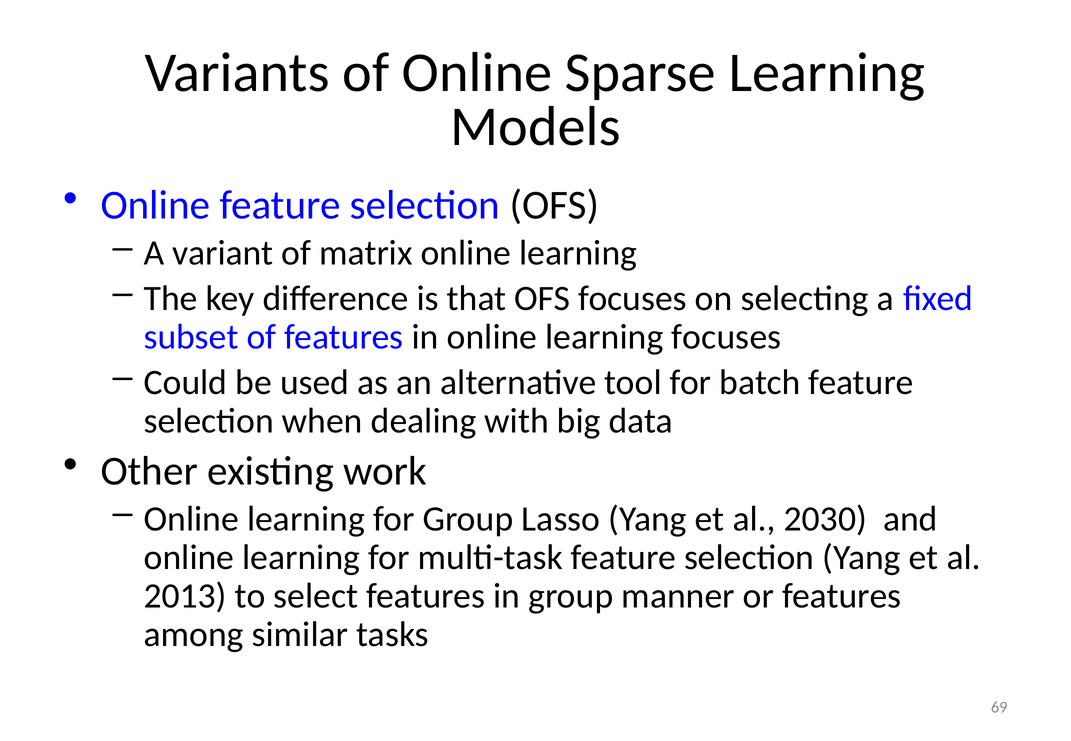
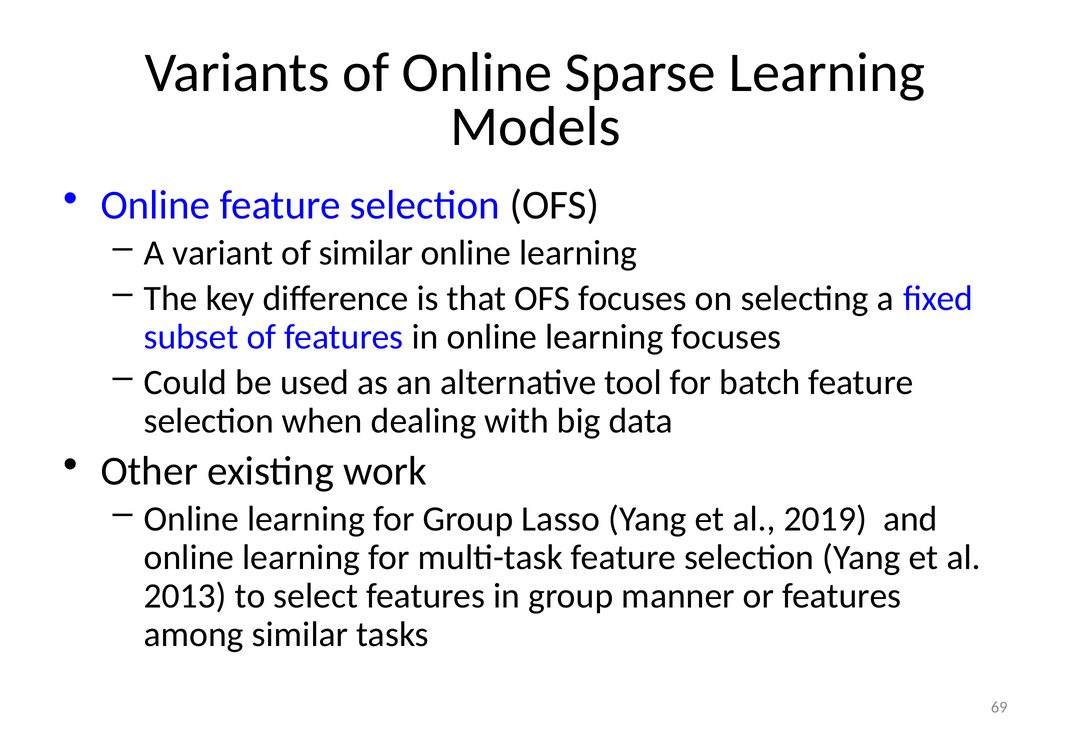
of matrix: matrix -> similar
2030: 2030 -> 2019
